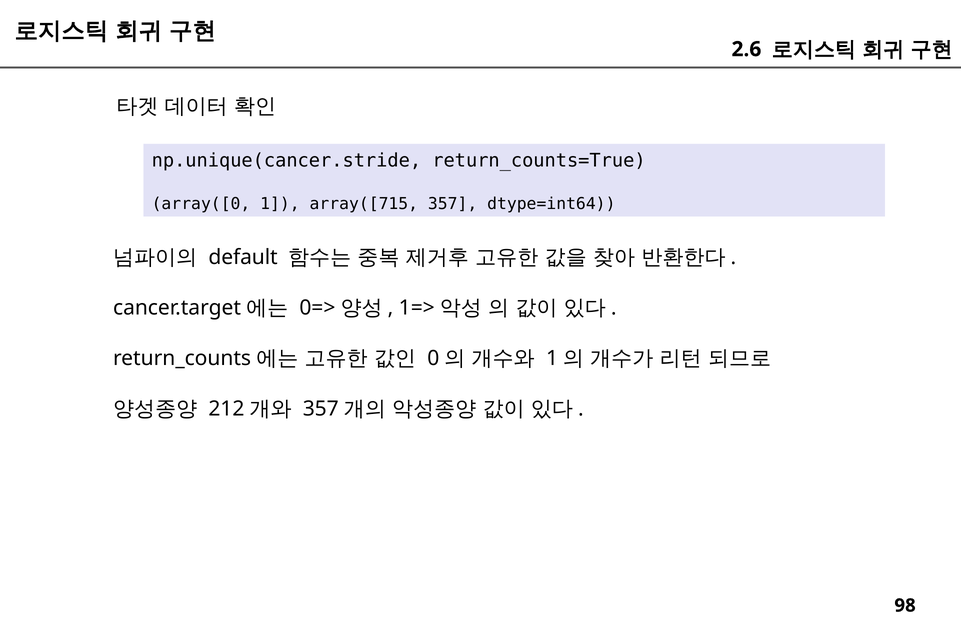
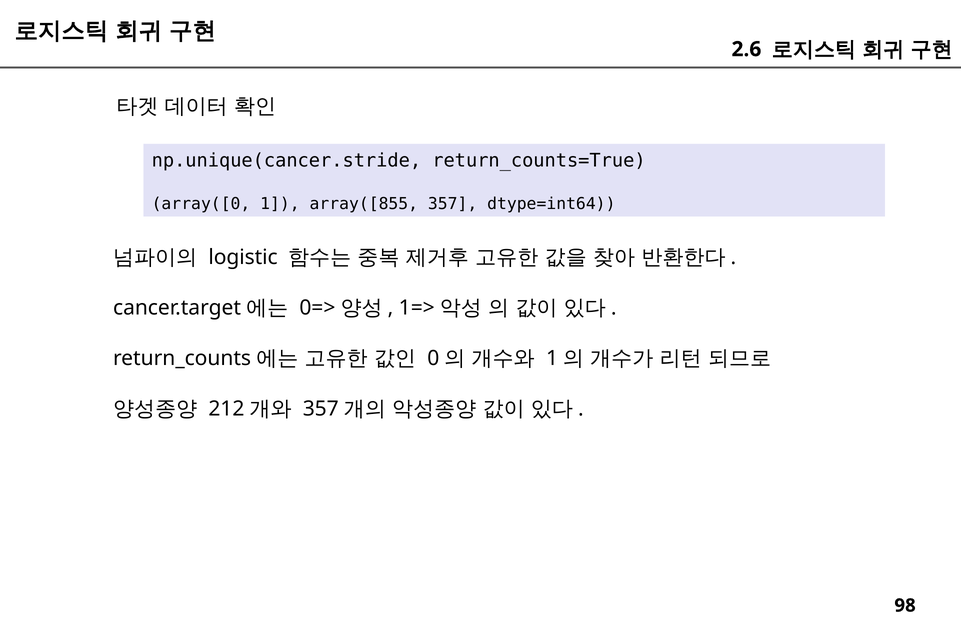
array([715: array([715 -> array([855
default: default -> logistic
